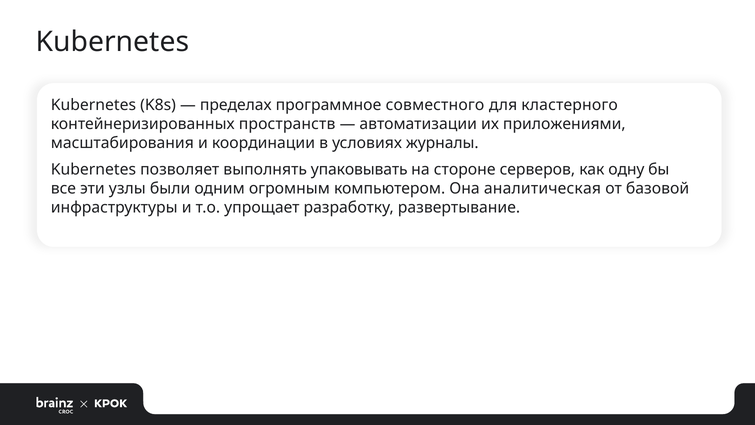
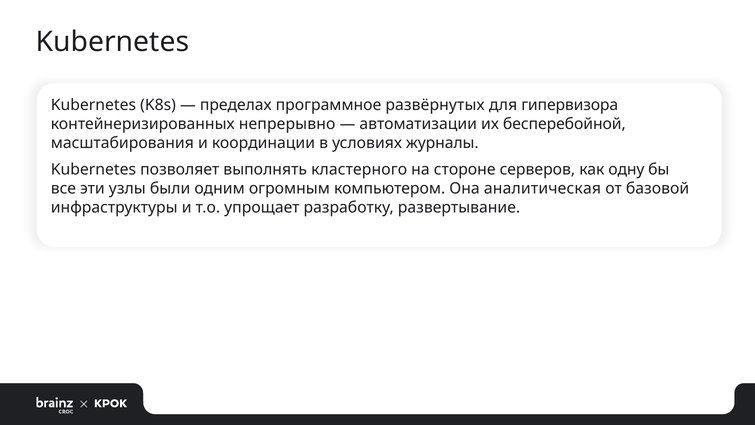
совместного: совместного -> развёрнутых
кластерного: кластерного -> гипервизора
пространств: пространств -> непрерывно
приложениями: приложениями -> бесперебойной
упаковывать: упаковывать -> кластерного
